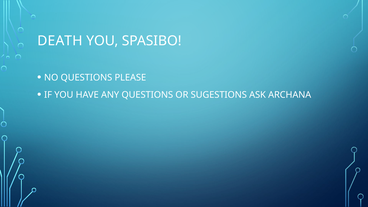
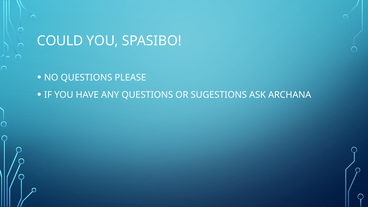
DEATH: DEATH -> COULD
